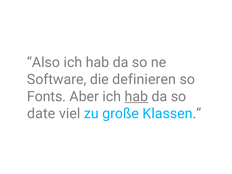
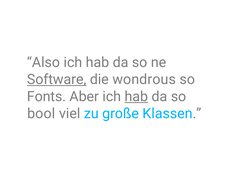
Software underline: none -> present
definieren: definieren -> wondrous
date: date -> bool
